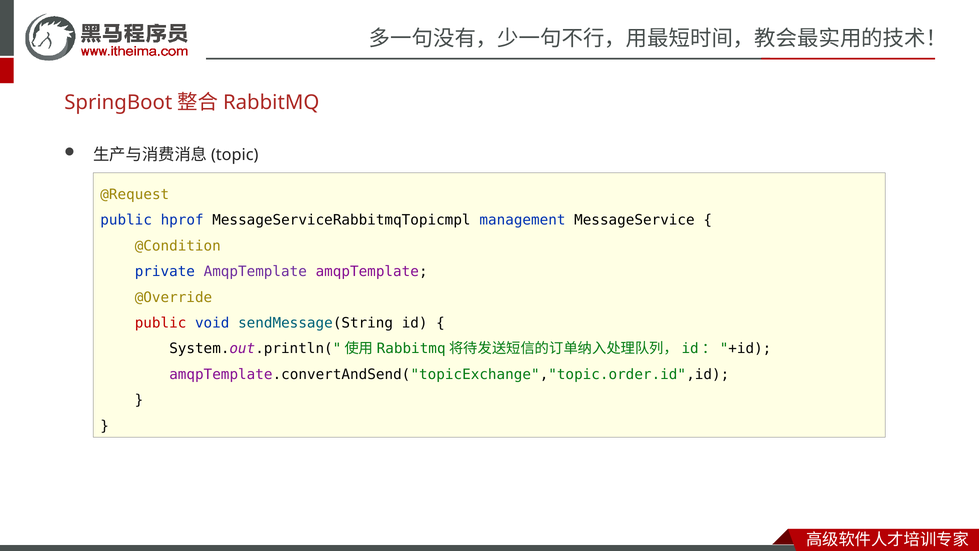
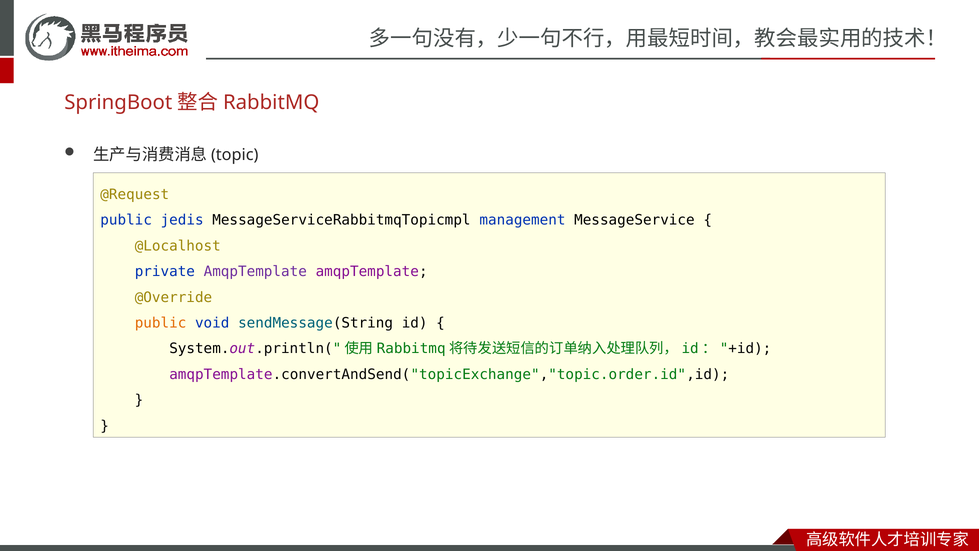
hprof: hprof -> jedis
@Condition: @Condition -> @Localhost
public at (161, 323) colour: red -> orange
